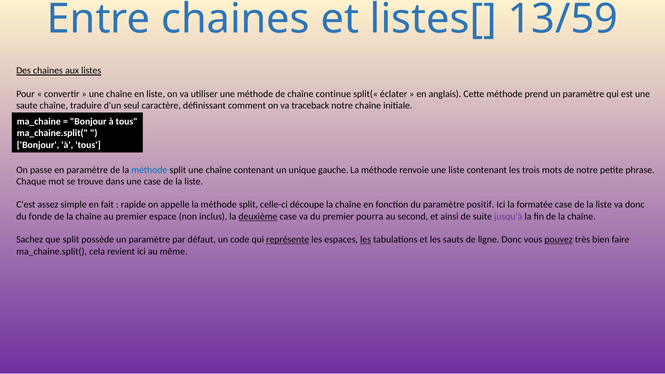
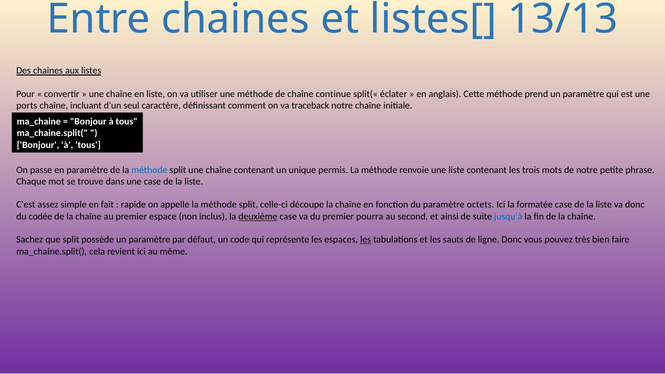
13/59: 13/59 -> 13/13
saute: saute -> ports
traduire: traduire -> incluant
gauche: gauche -> permis
positif: positif -> octets
fonde: fonde -> codée
jusqu'à colour: purple -> blue
représente underline: present -> none
pouvez underline: present -> none
